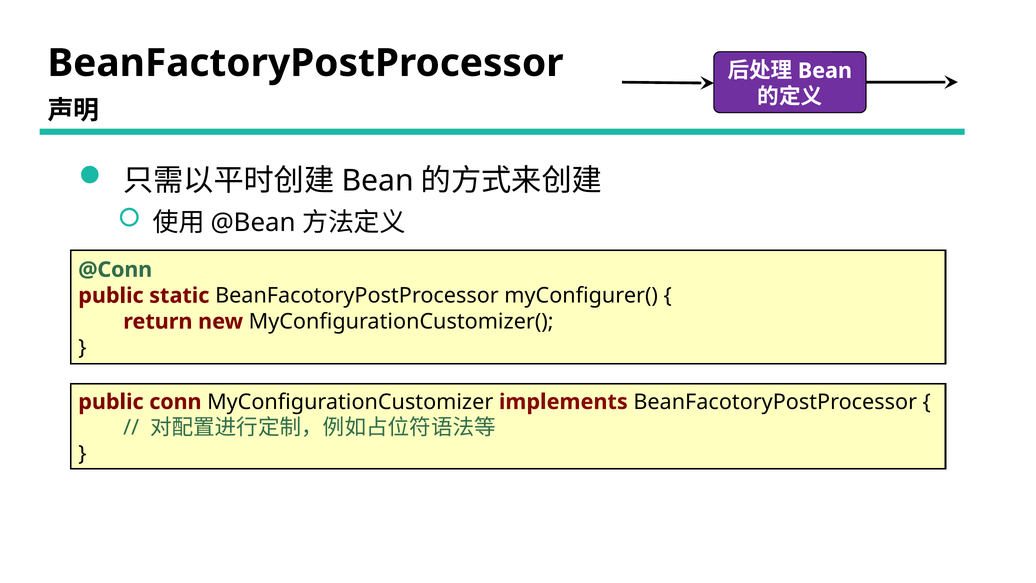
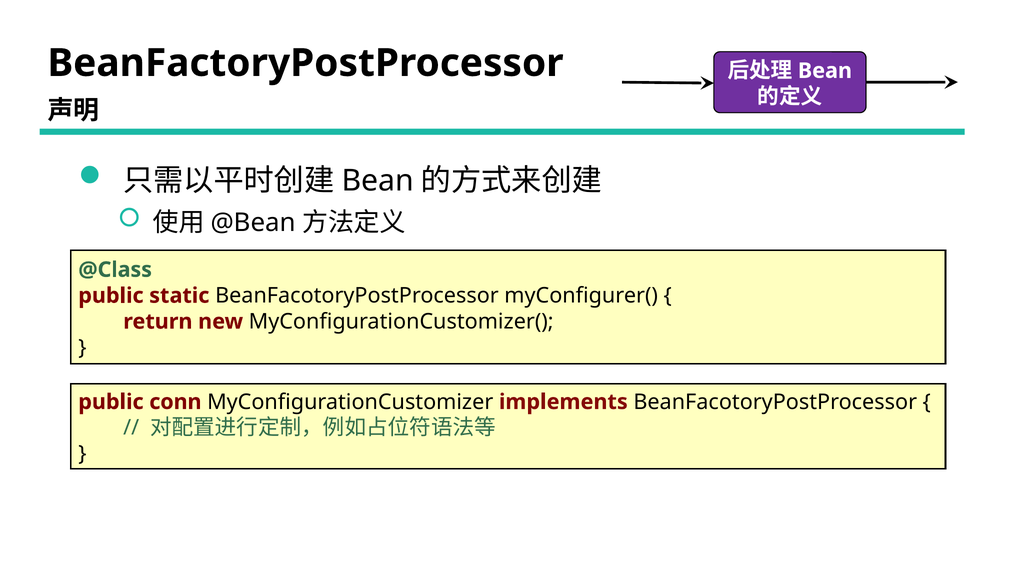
@Conn: @Conn -> @Class
